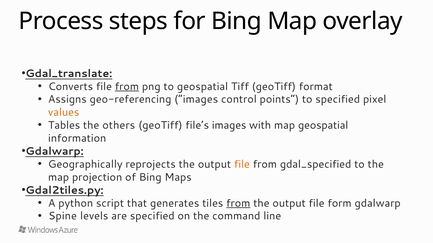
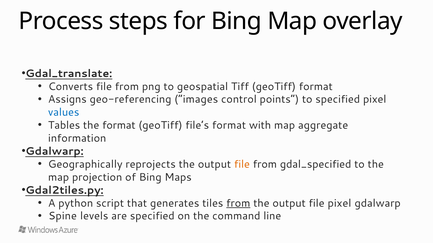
from at (127, 87) underline: present -> none
values colour: orange -> blue
the others: others -> format
file’s images: images -> format
map geospatial: geospatial -> aggregate
file form: form -> pixel
